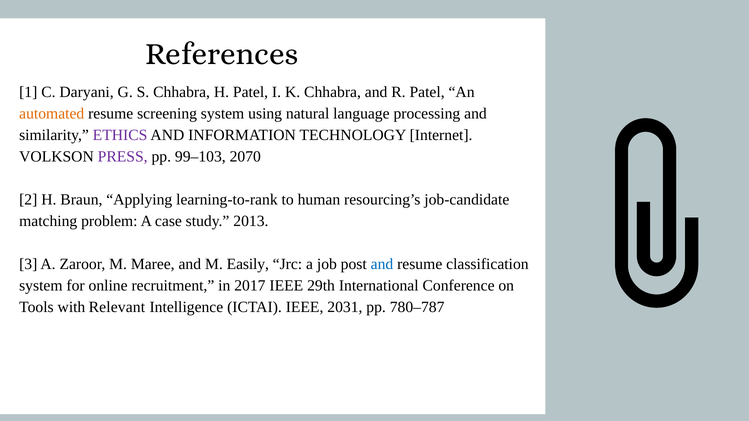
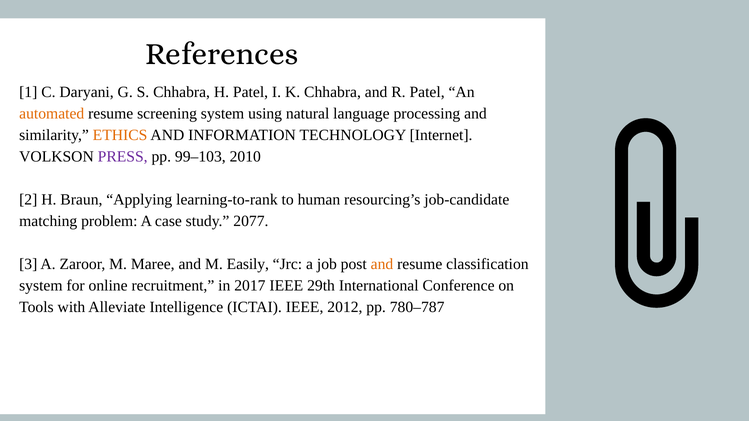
ETHICS colour: purple -> orange
2070: 2070 -> 2010
2013: 2013 -> 2077
and at (382, 264) colour: blue -> orange
Relevant: Relevant -> Alleviate
2031: 2031 -> 2012
